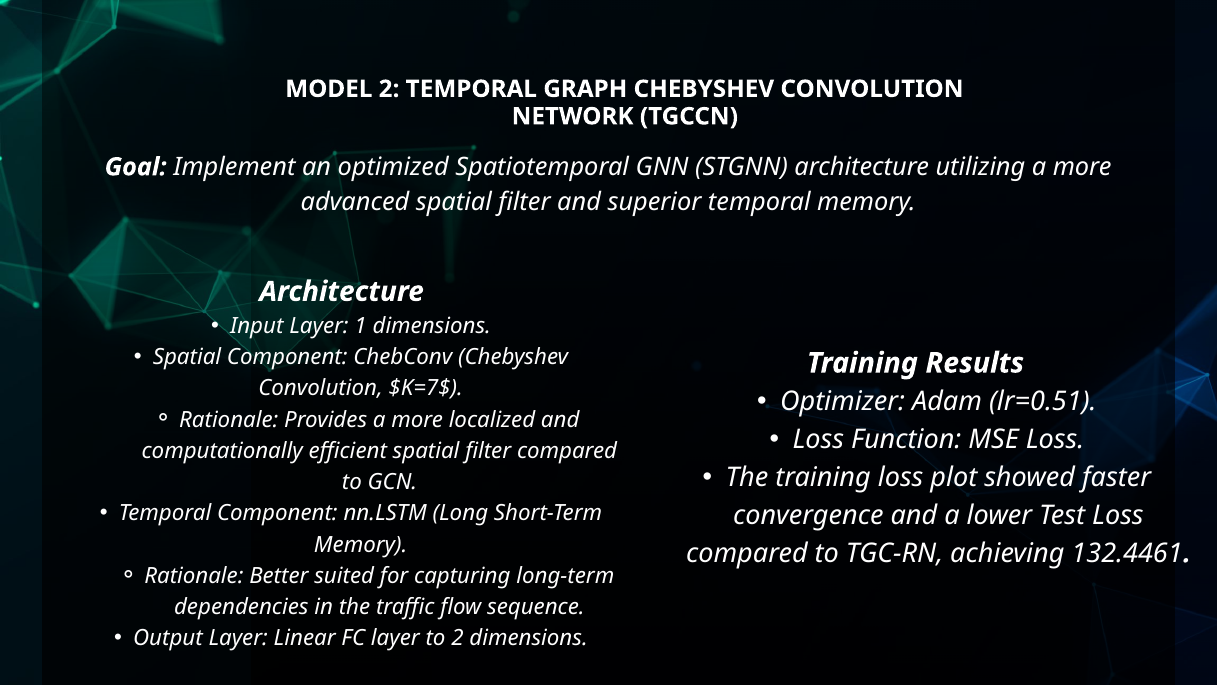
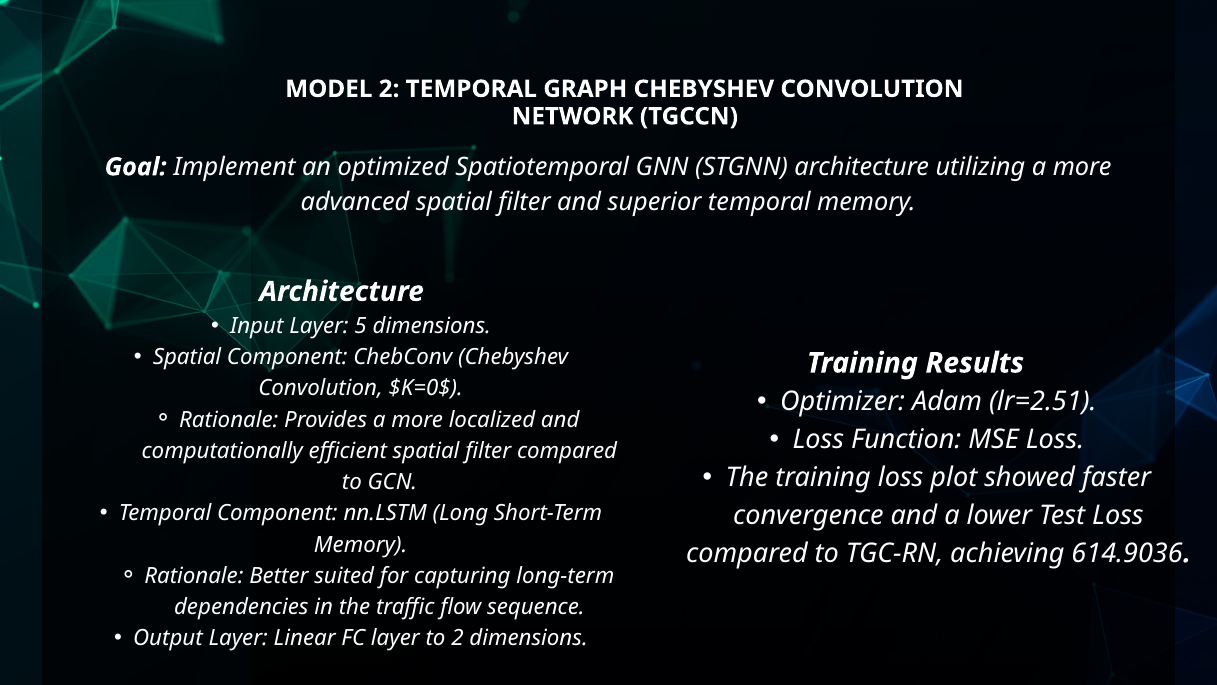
1: 1 -> 5
$K=7$: $K=7$ -> $K=0$
lr=0.51: lr=0.51 -> lr=2.51
132.4461: 132.4461 -> 614.9036
